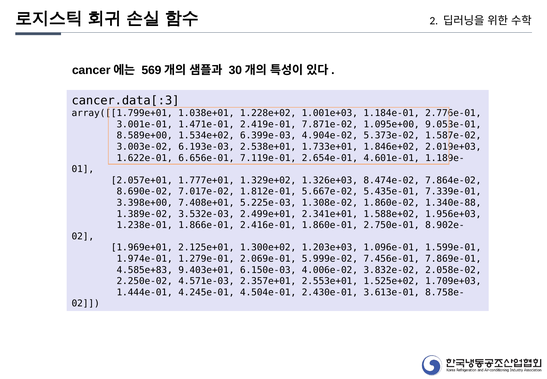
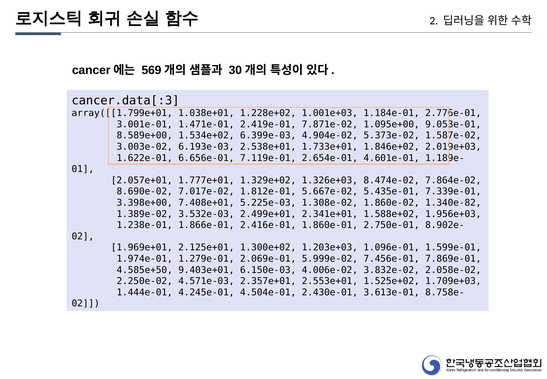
1.340e-88: 1.340e-88 -> 1.340e-82
4.585e+83: 4.585e+83 -> 4.585e+50
